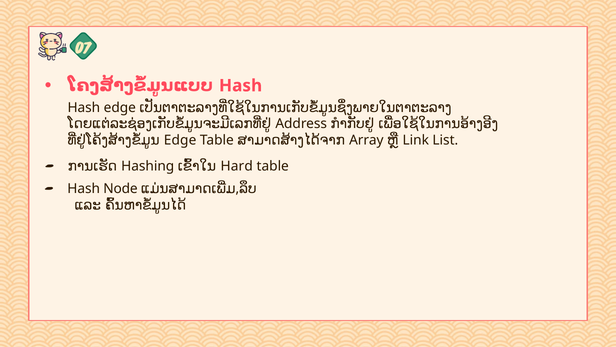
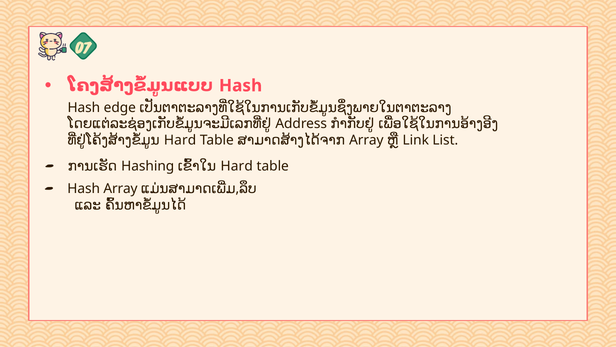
Edge at (180, 140): Edge -> Hard
Hash Node: Node -> Array
